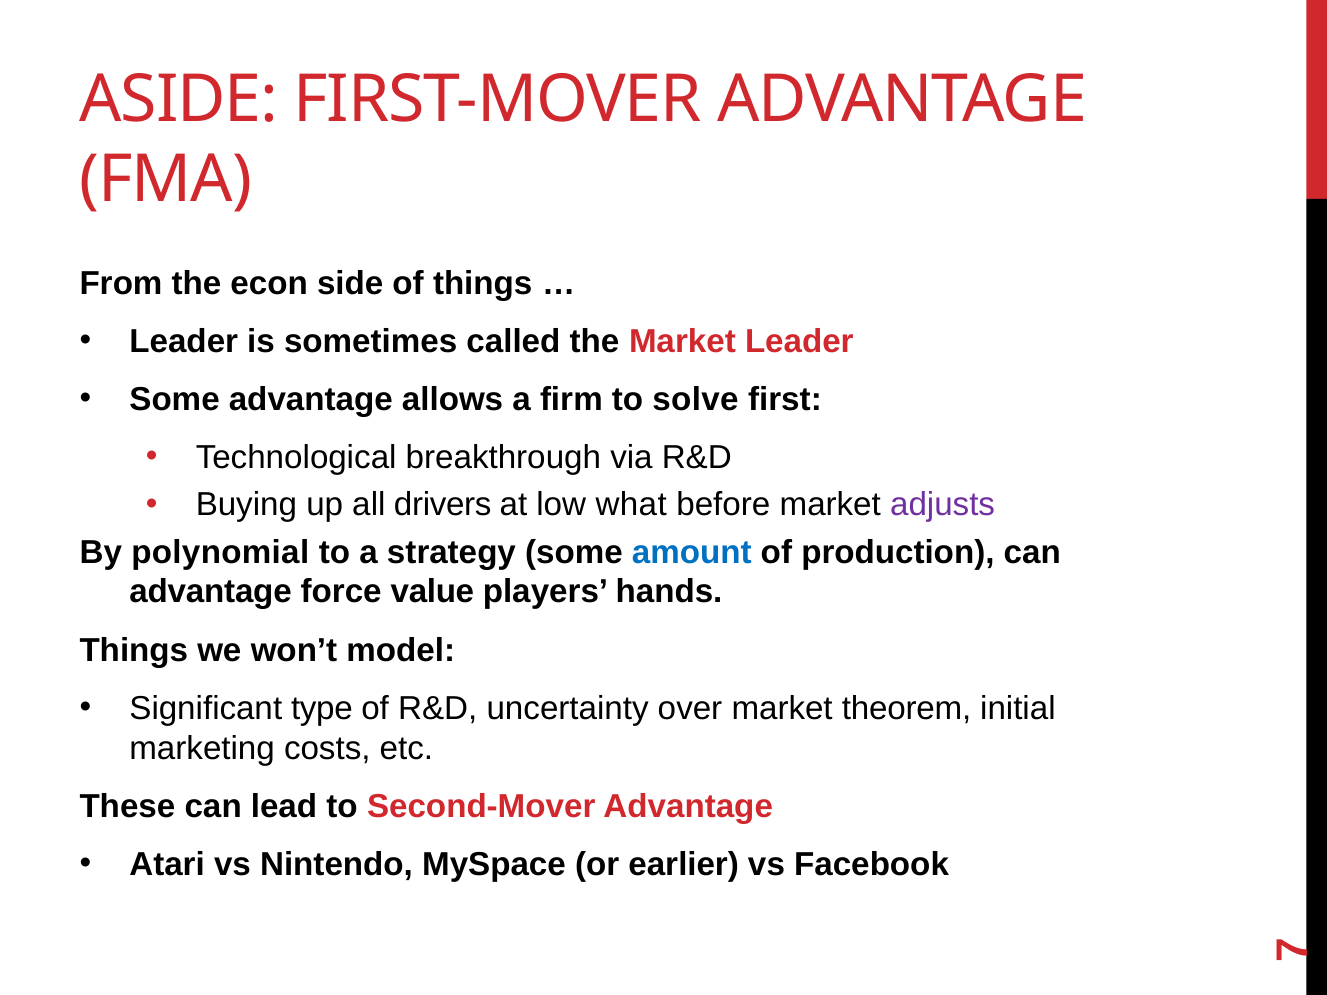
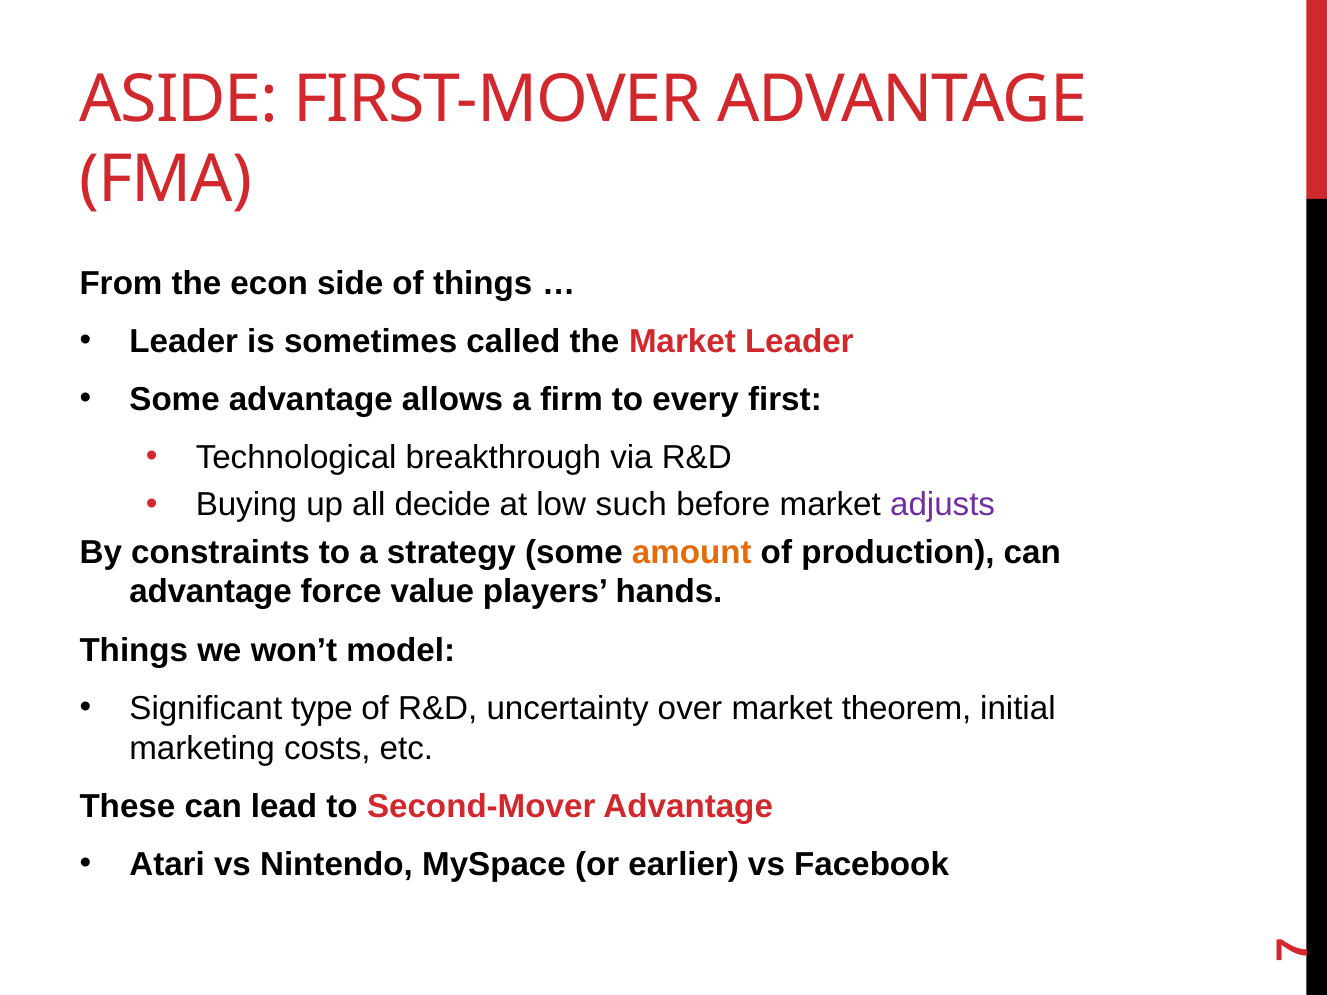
solve: solve -> every
drivers: drivers -> decide
what: what -> such
polynomial: polynomial -> constraints
amount colour: blue -> orange
